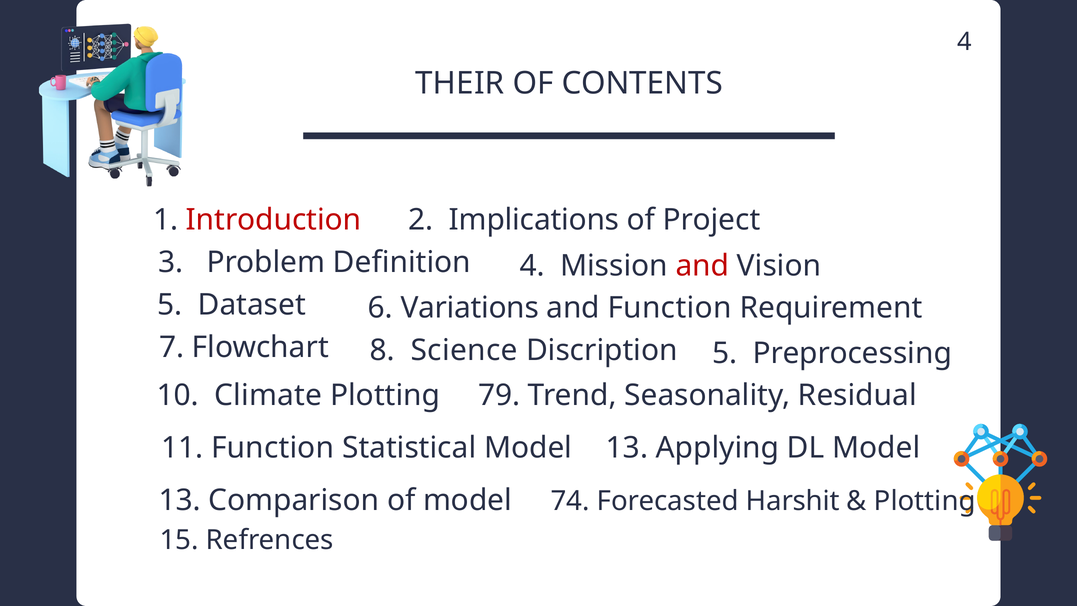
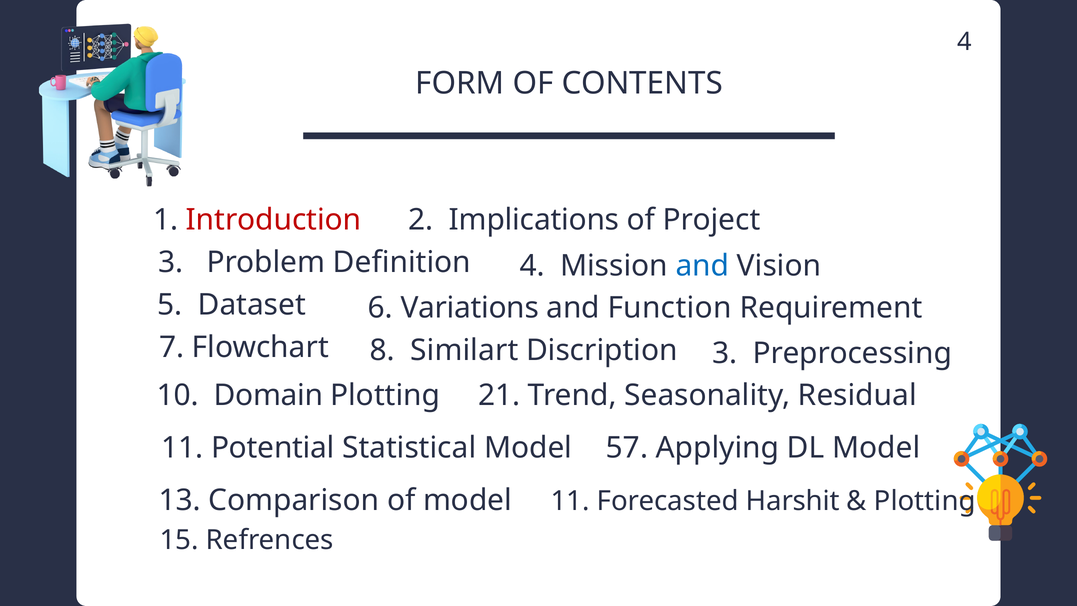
THEIR: THEIR -> FORM
and at (702, 266) colour: red -> blue
Flowchart 5: 5 -> 3
Science: Science -> Similart
Climate: Climate -> Domain
79: 79 -> 21
11 Function: Function -> Potential
Statistical Model 13: 13 -> 57
model 74: 74 -> 11
